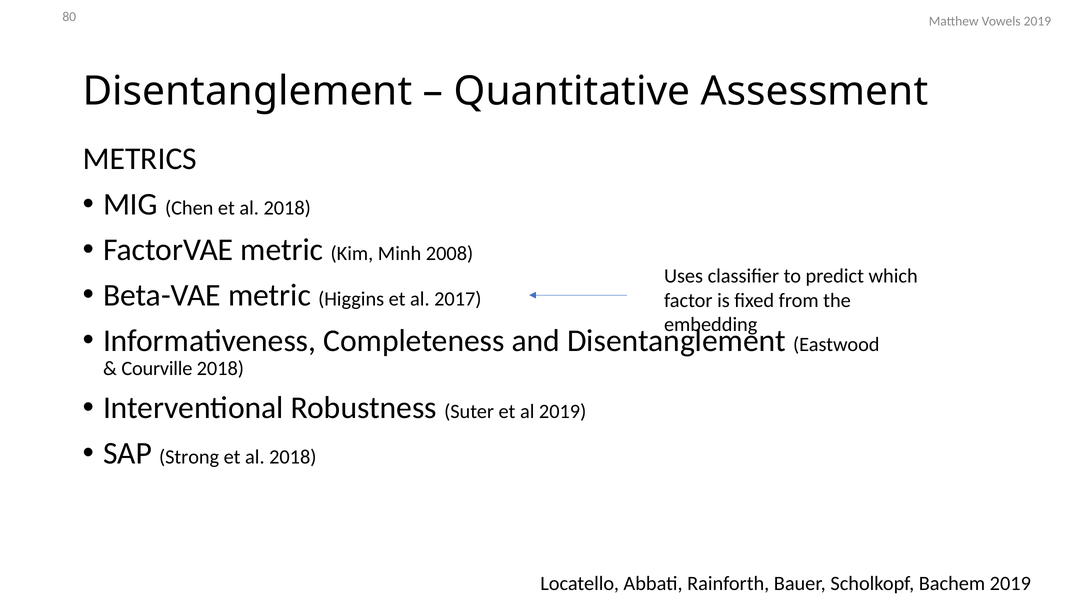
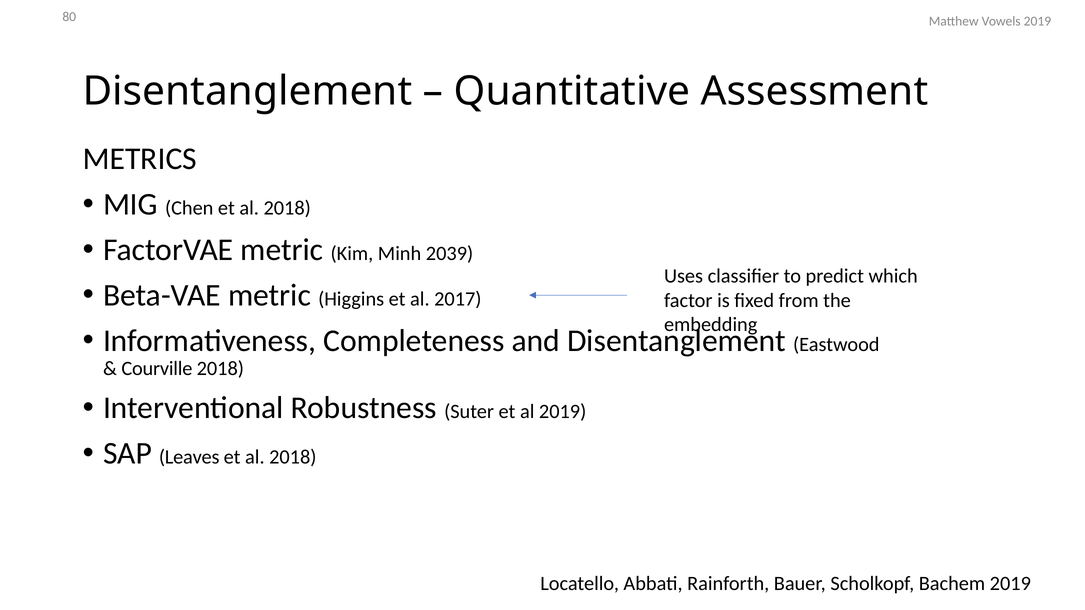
2008: 2008 -> 2039
Strong: Strong -> Leaves
